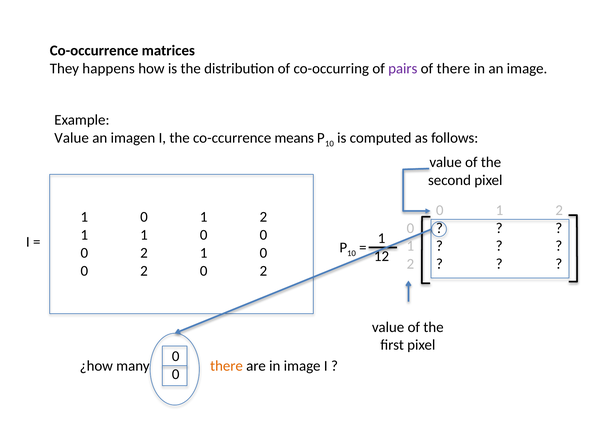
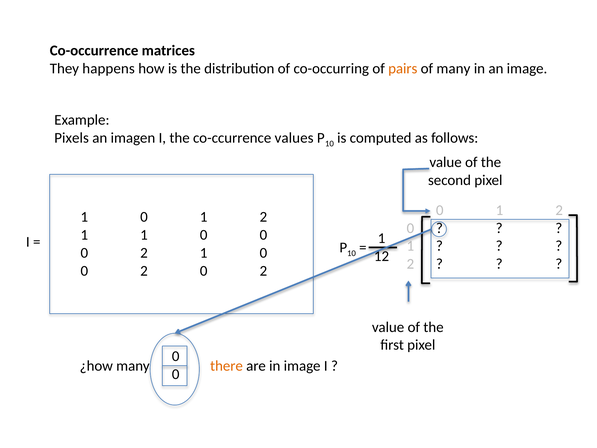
pairs colour: purple -> orange
of there: there -> many
Value at (72, 138): Value -> Pixels
means: means -> values
